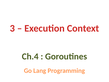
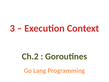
Ch.4: Ch.4 -> Ch.2
